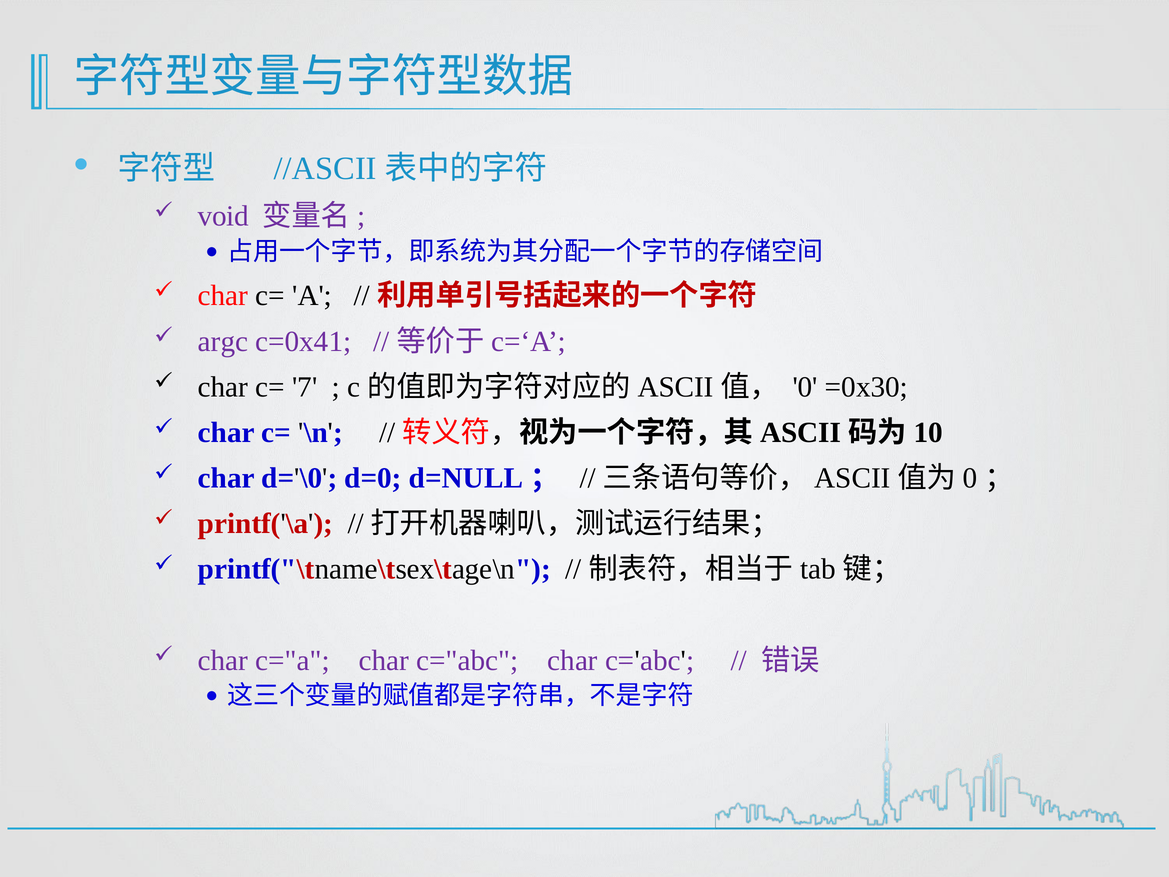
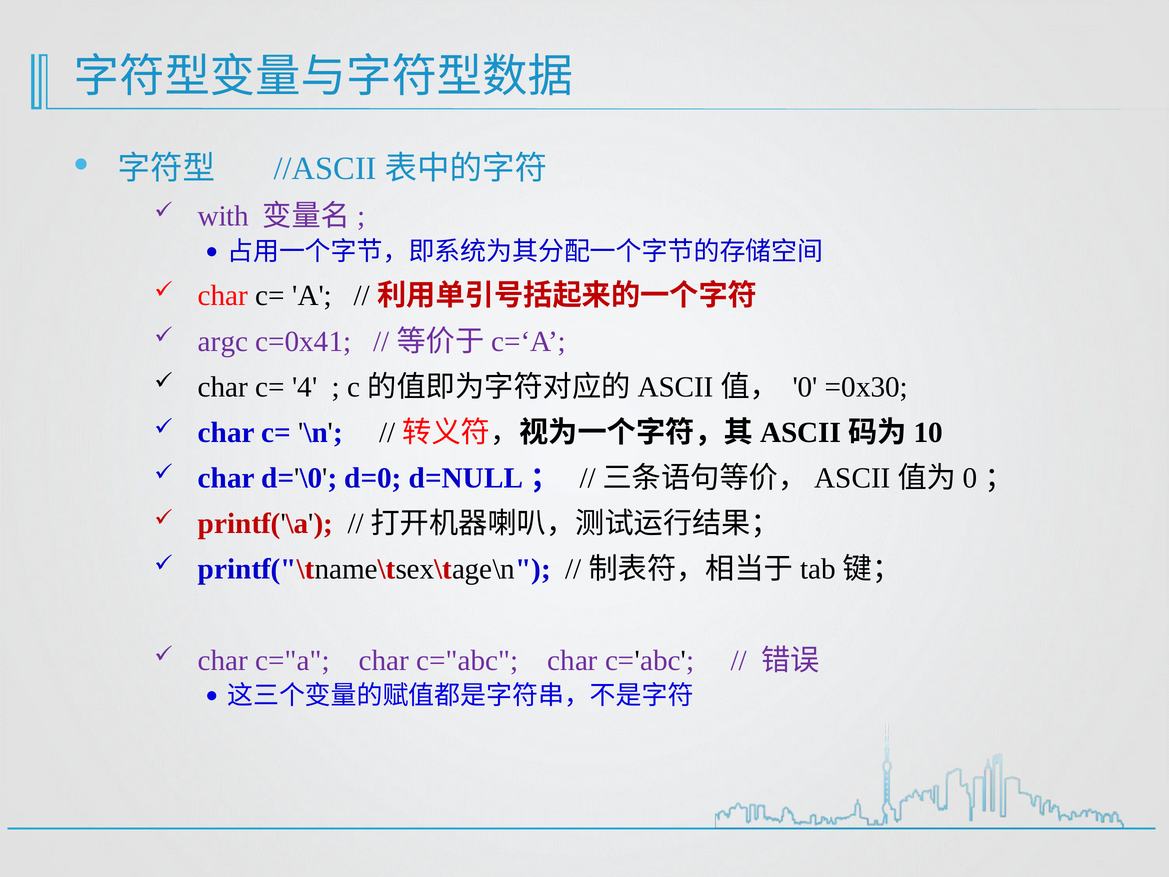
void: void -> with
7: 7 -> 4
